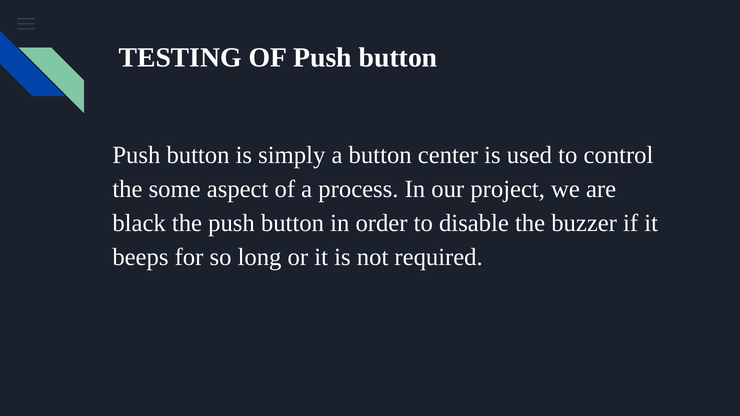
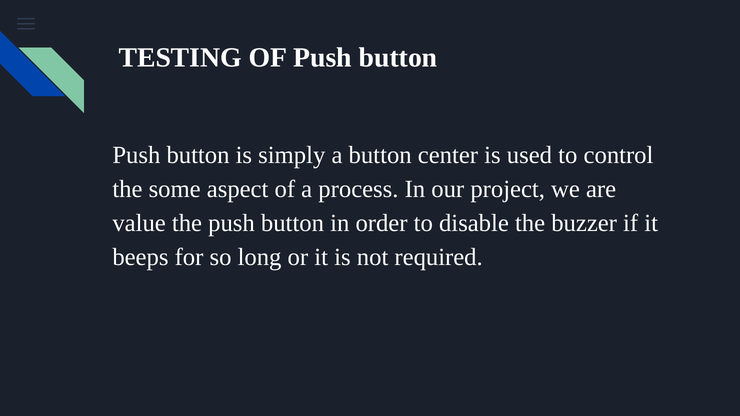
black: black -> value
